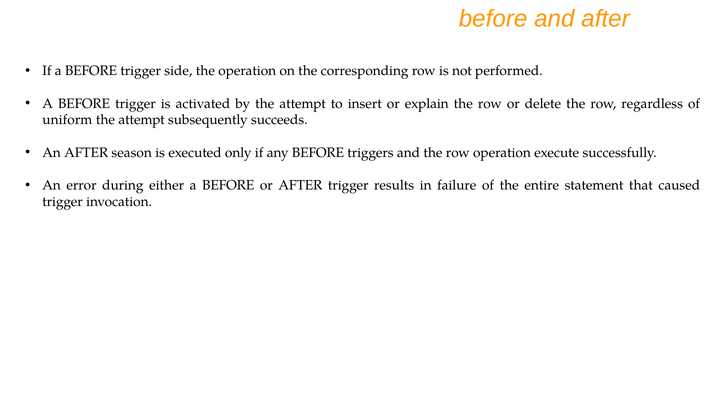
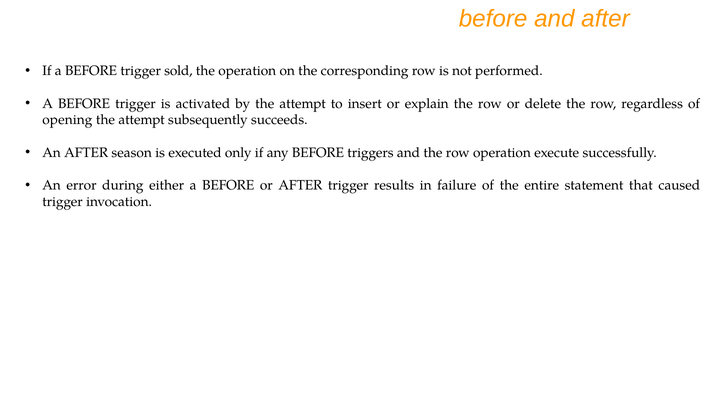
side: side -> sold
uniform: uniform -> opening
